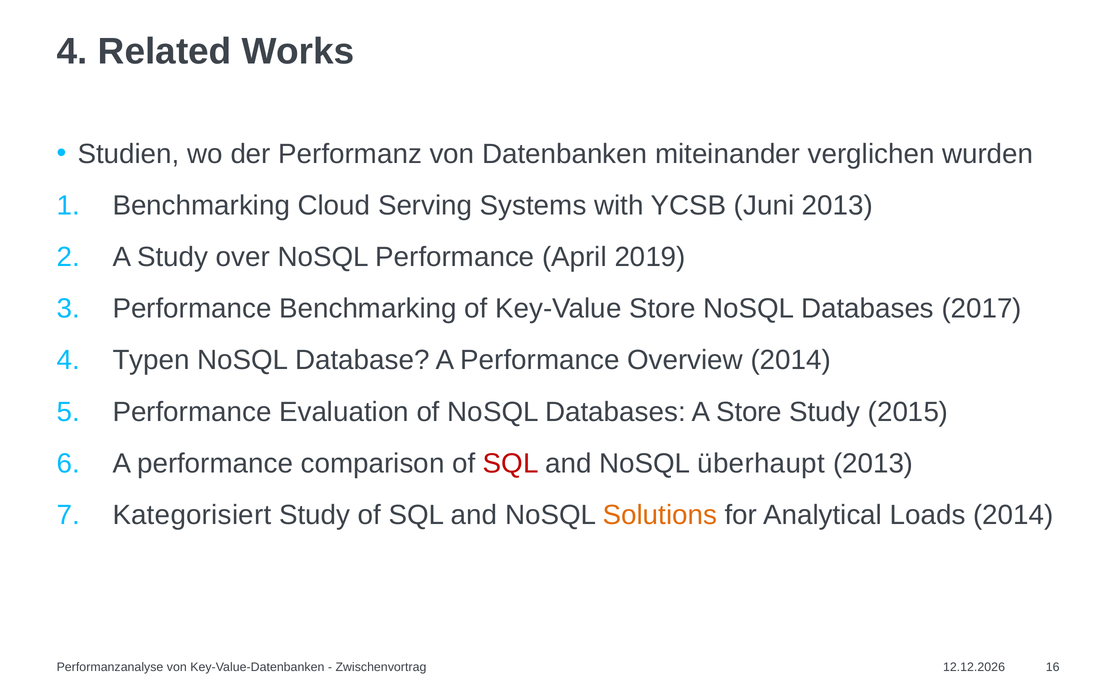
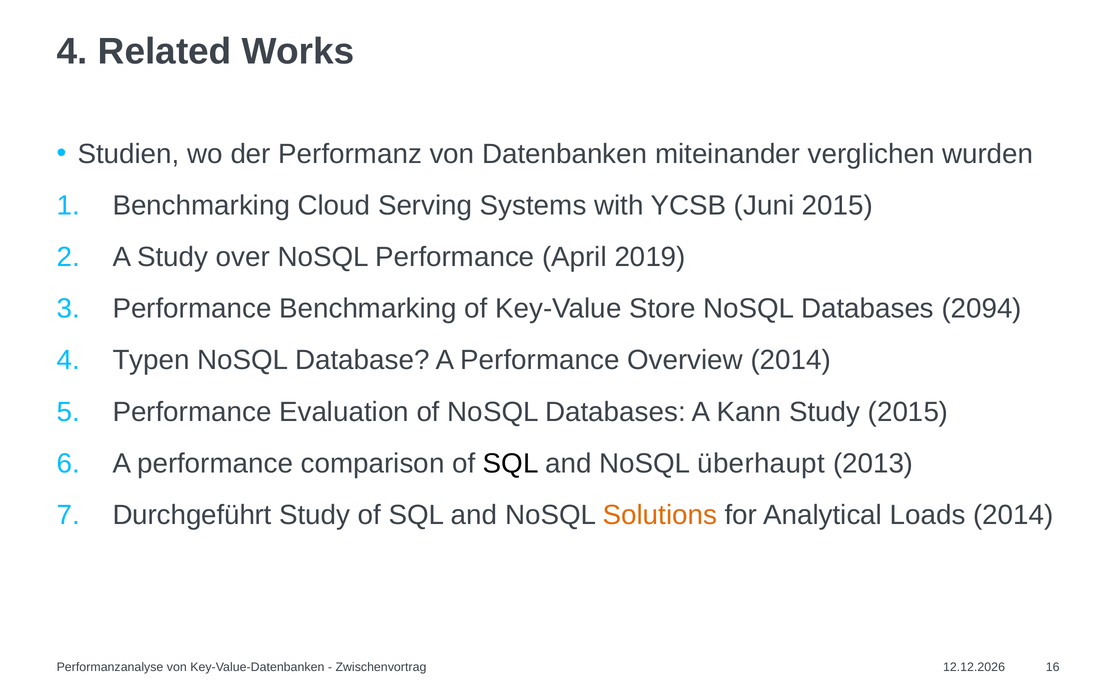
Juni 2013: 2013 -> 2015
2017: 2017 -> 2094
A Store: Store -> Kann
SQL at (511, 464) colour: red -> black
Kategorisiert: Kategorisiert -> Durchgeführt
